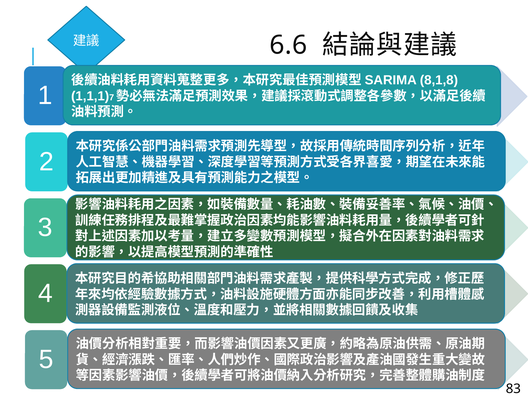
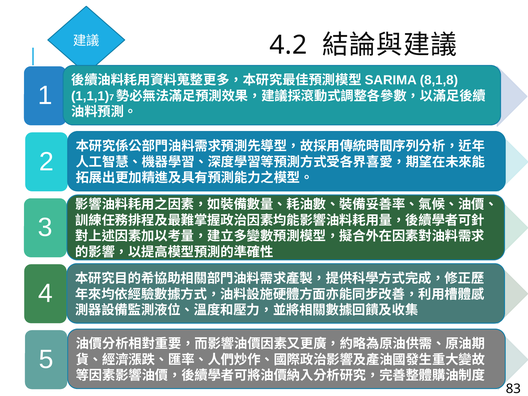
6.6: 6.6 -> 4.2
